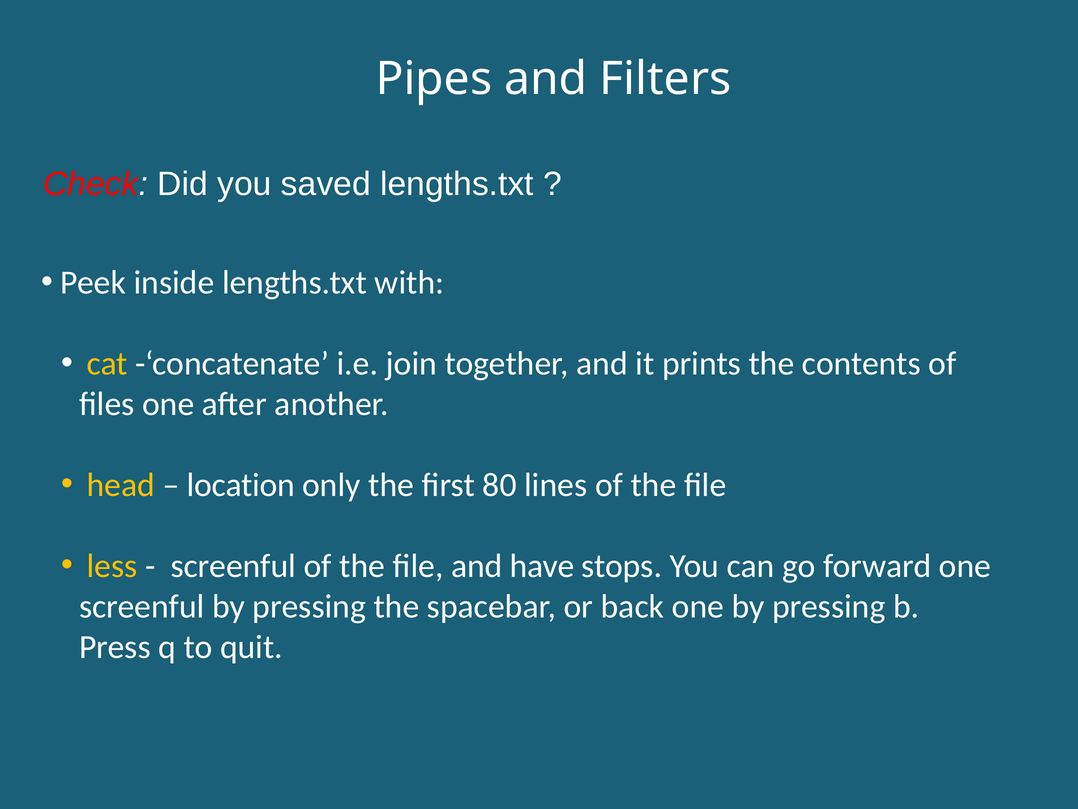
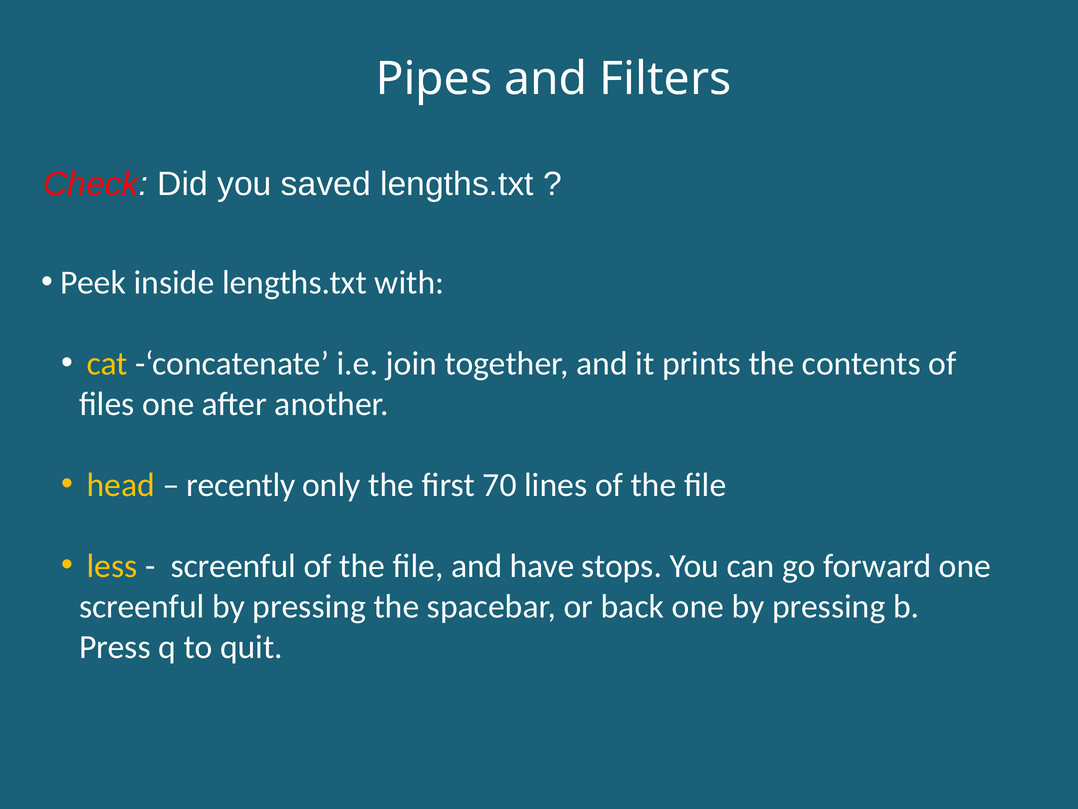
location: location -> recently
80: 80 -> 70
